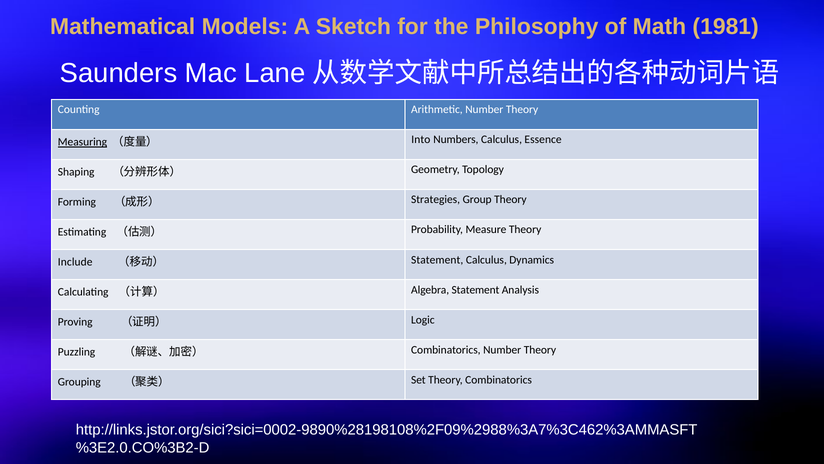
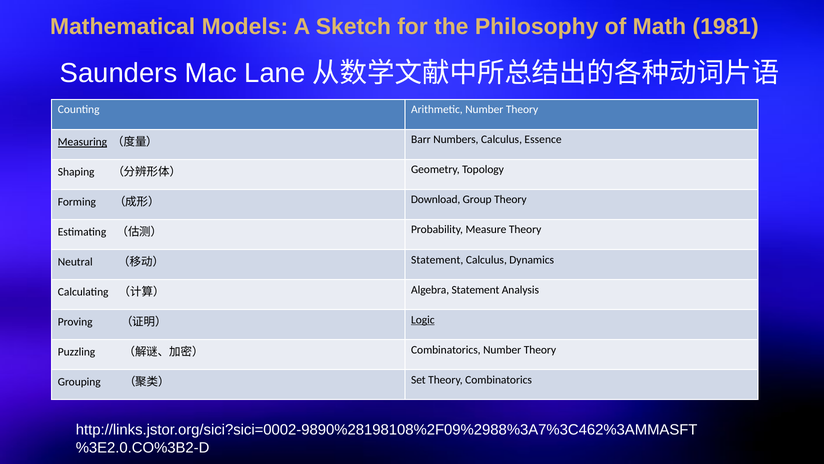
Into: Into -> Barr
Strategies: Strategies -> Download
Include: Include -> Neutral
Logic underline: none -> present
